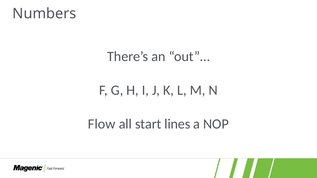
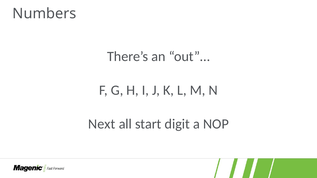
Flow: Flow -> Next
lines: lines -> digit
